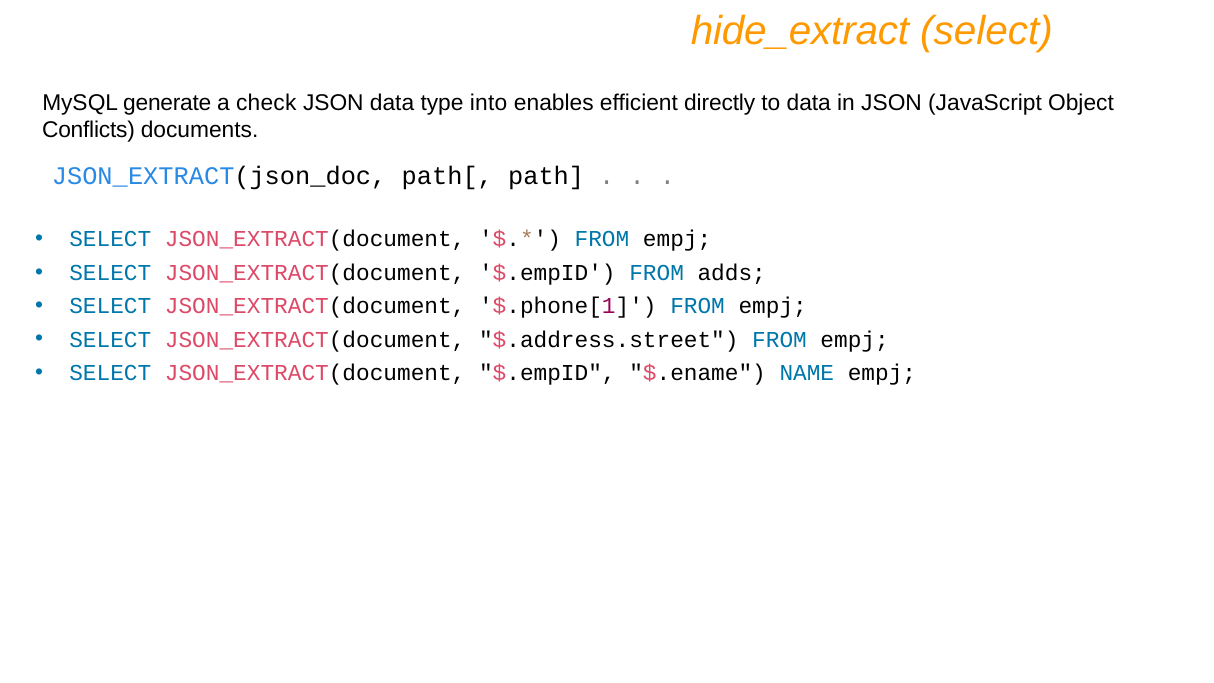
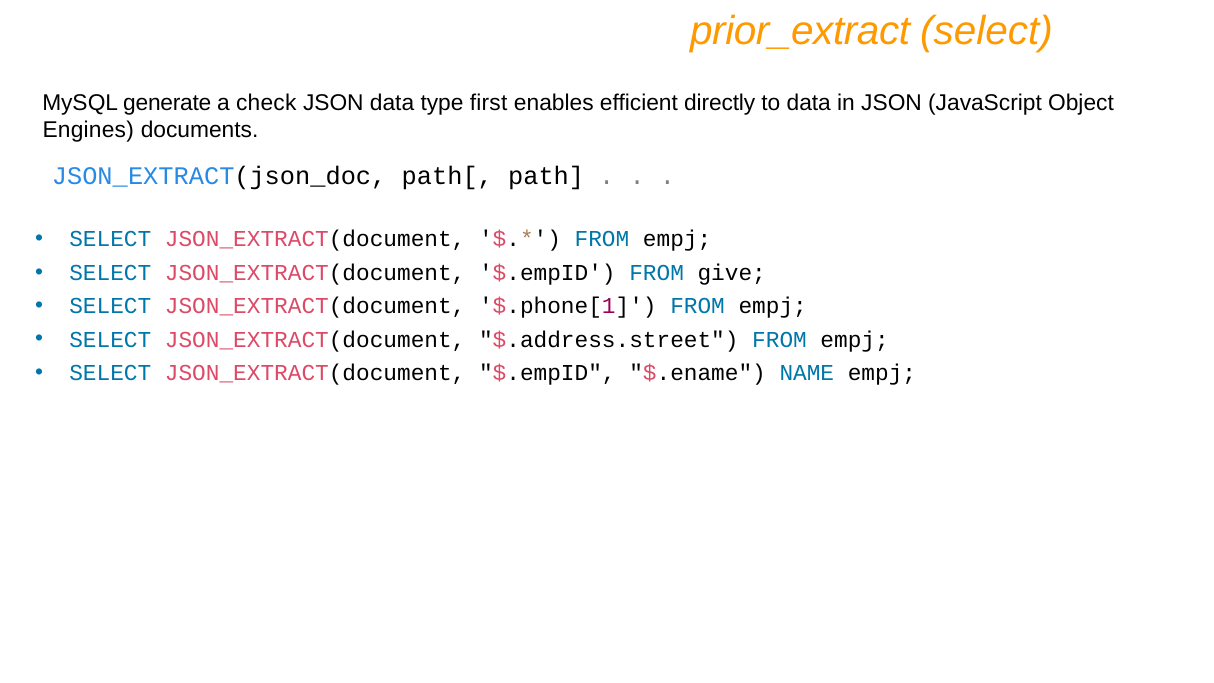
hide_extract: hide_extract -> prior_extract
into: into -> first
Conflicts: Conflicts -> Engines
adds: adds -> give
